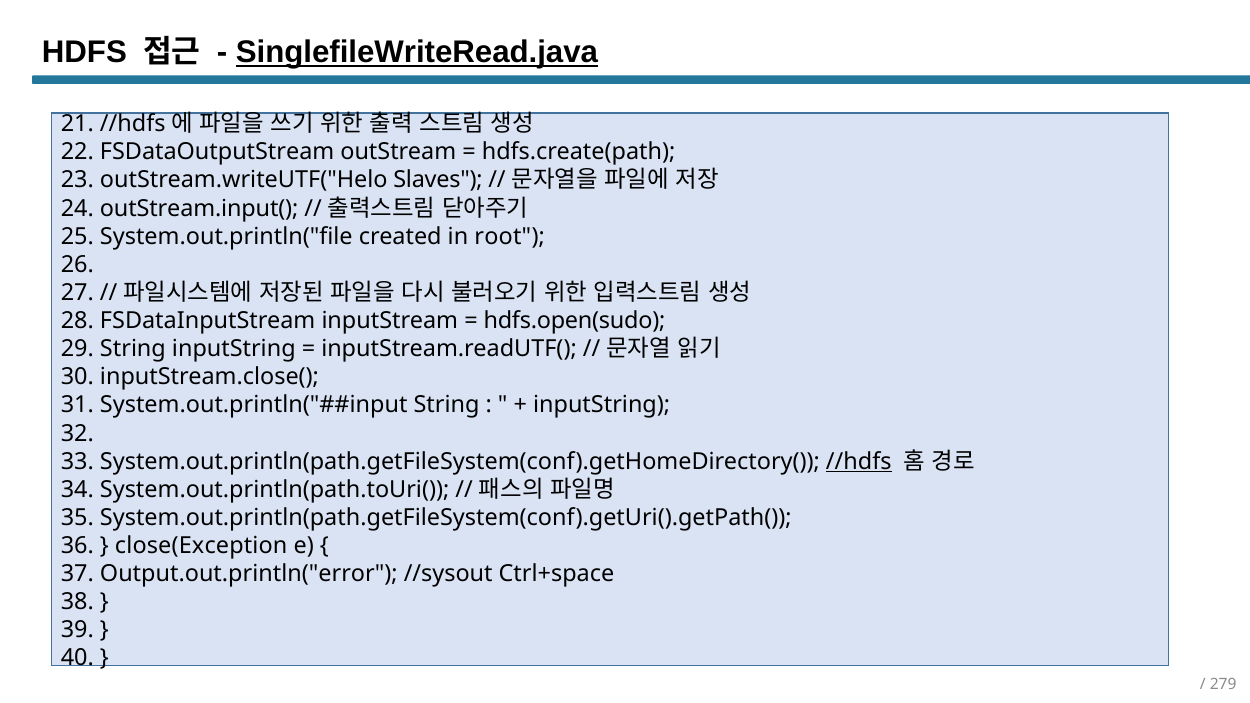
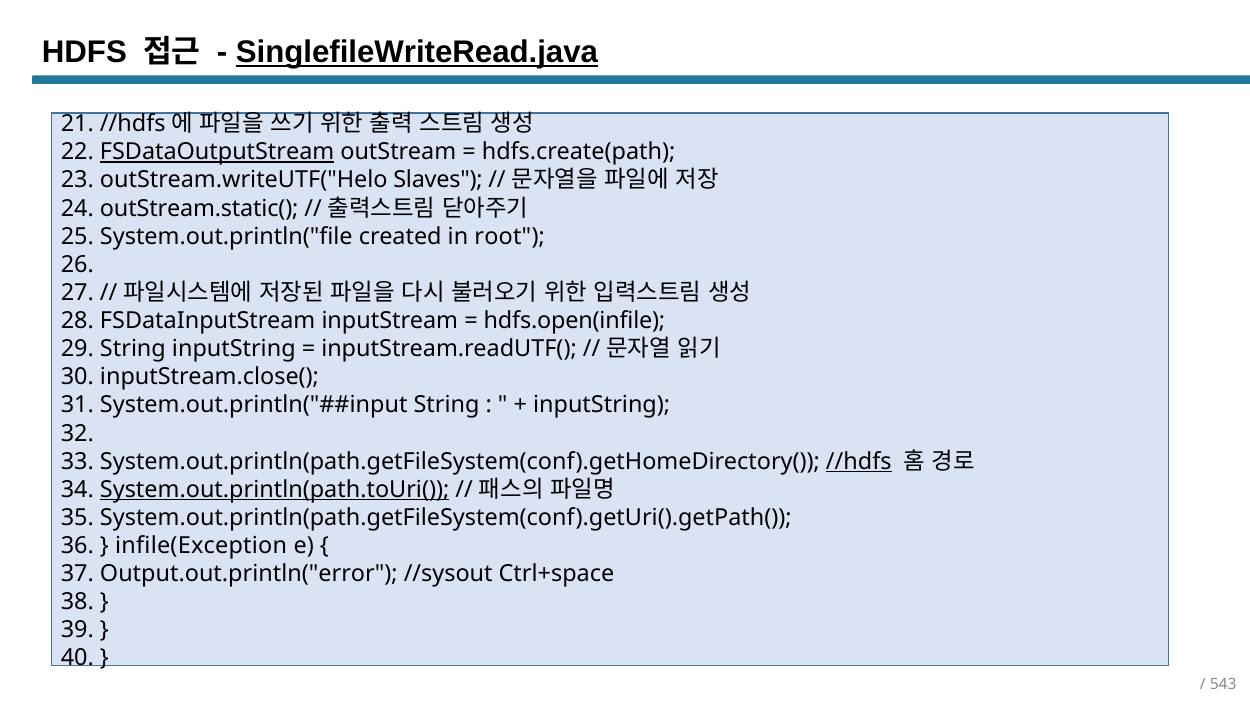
FSDataOutputStream underline: none -> present
outStream.input(: outStream.input( -> outStream.static(
hdfs.open(sudo: hdfs.open(sudo -> hdfs.open(infile
System.out.println(path.toUri( underline: none -> present
close(Exception: close(Exception -> infile(Exception
279: 279 -> 543
